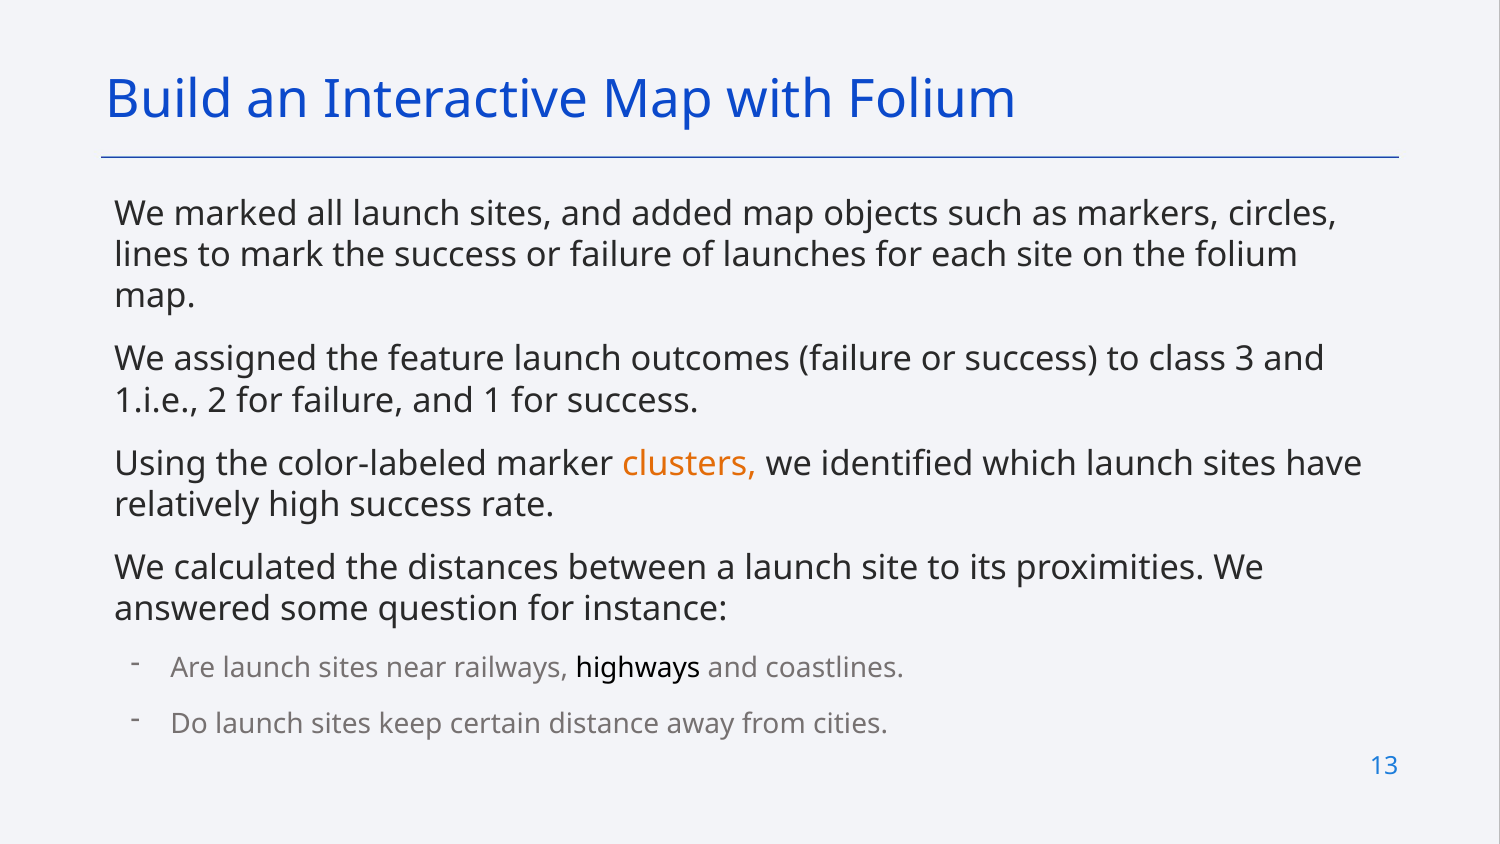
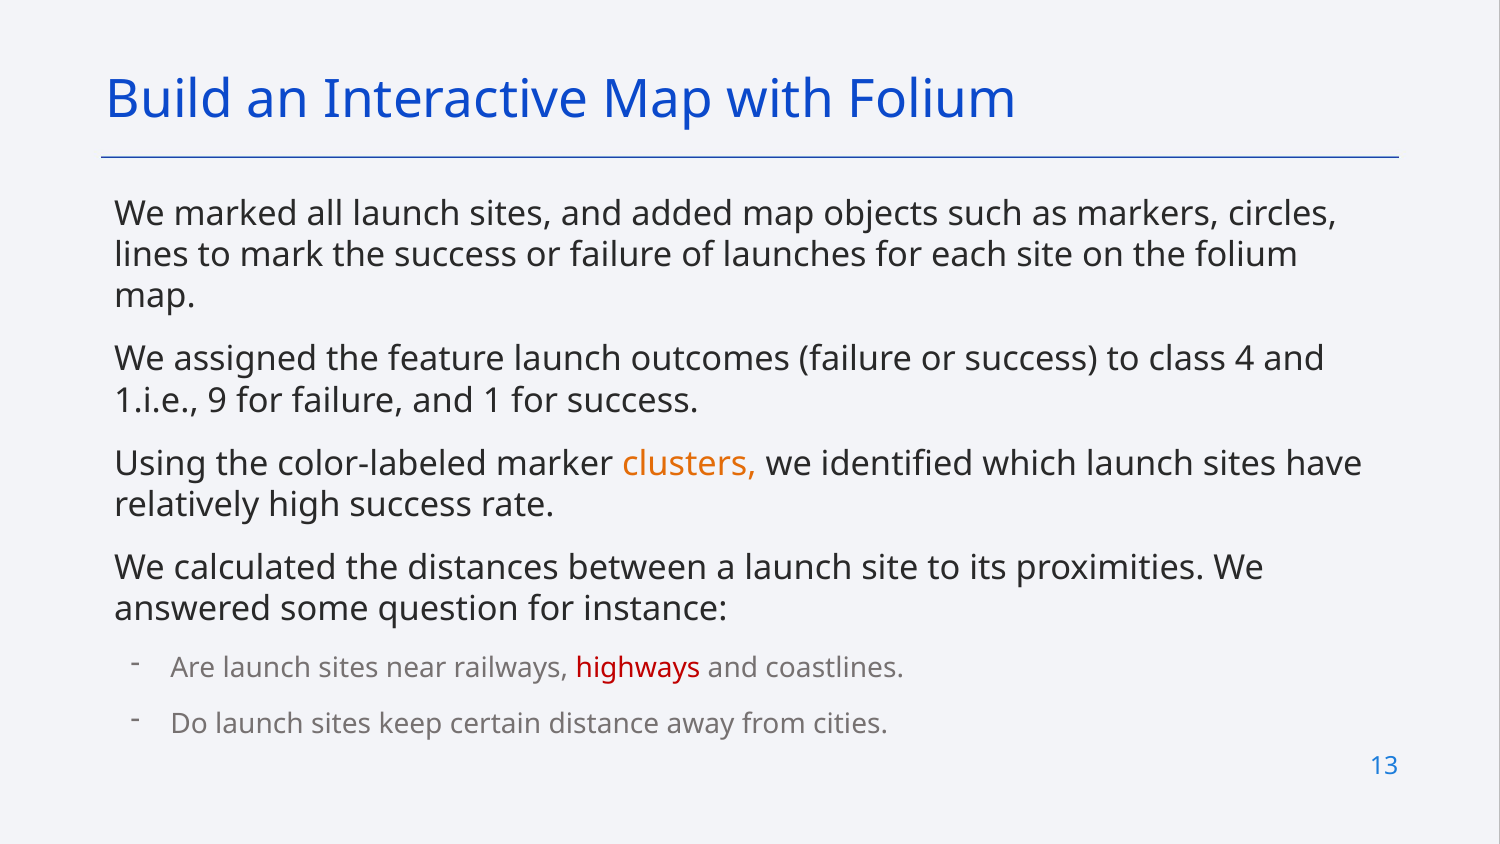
3: 3 -> 4
2: 2 -> 9
highways colour: black -> red
